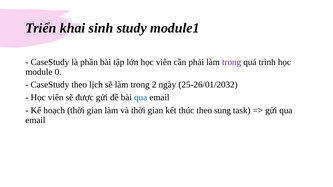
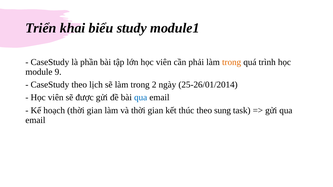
sinh: sinh -> biểu
trong at (232, 62) colour: purple -> orange
0: 0 -> 9
25-26/01/2032: 25-26/01/2032 -> 25-26/01/2014
